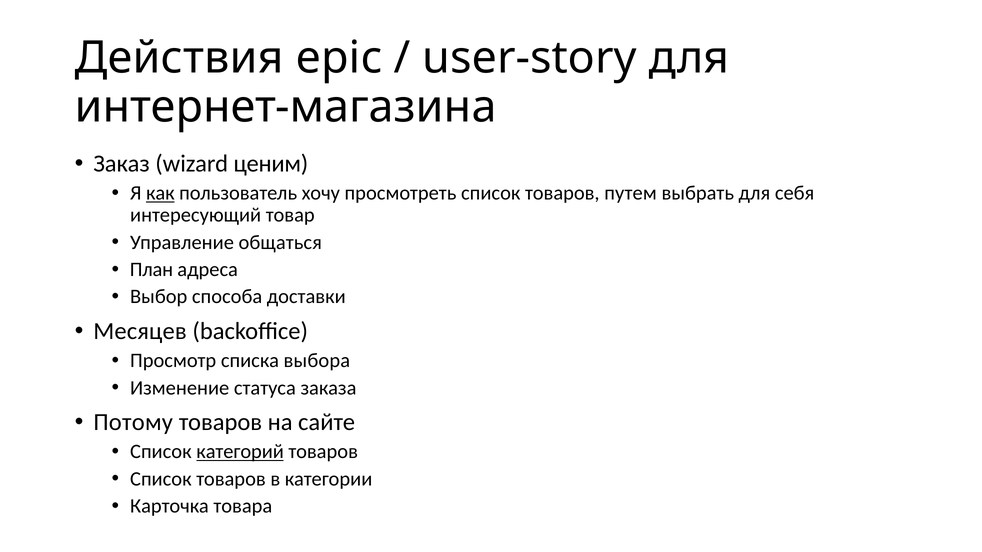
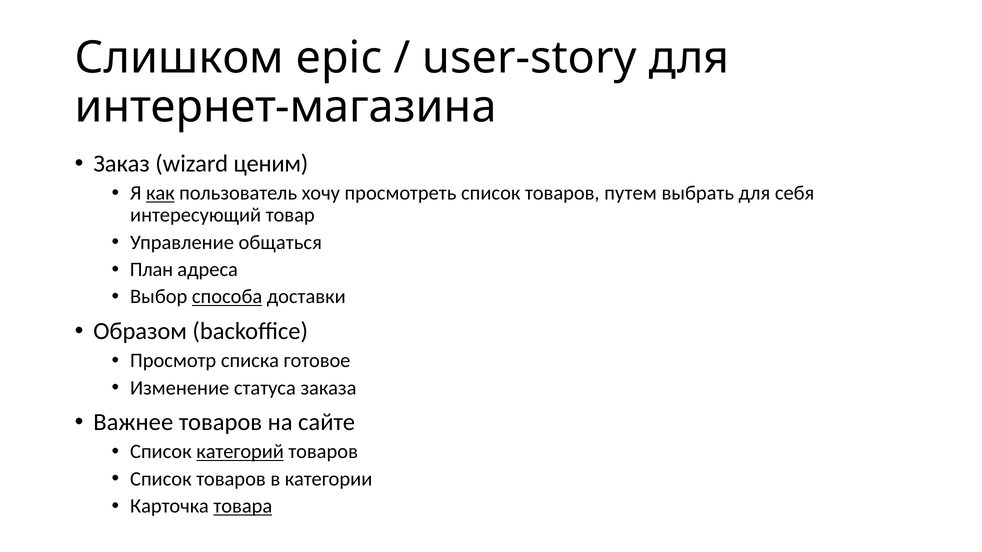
Действия: Действия -> Слишком
способа underline: none -> present
Месяцев: Месяцев -> Образом
выбора: выбора -> готовое
Потому: Потому -> Важнее
товара underline: none -> present
